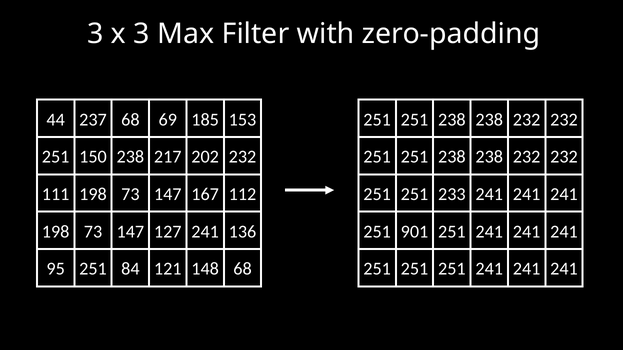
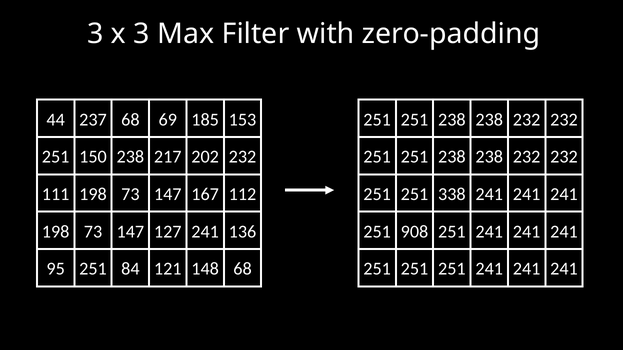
233: 233 -> 338
901: 901 -> 908
